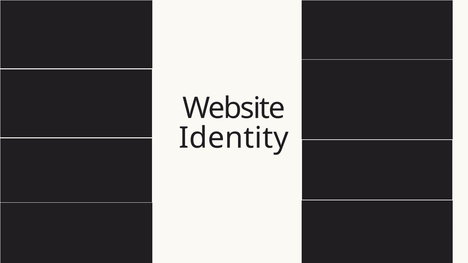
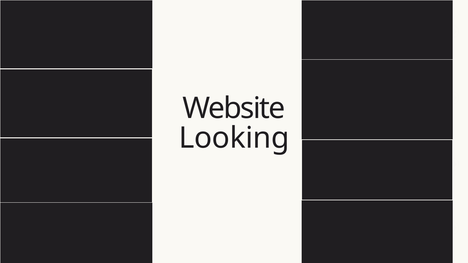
Identity: Identity -> Looking
